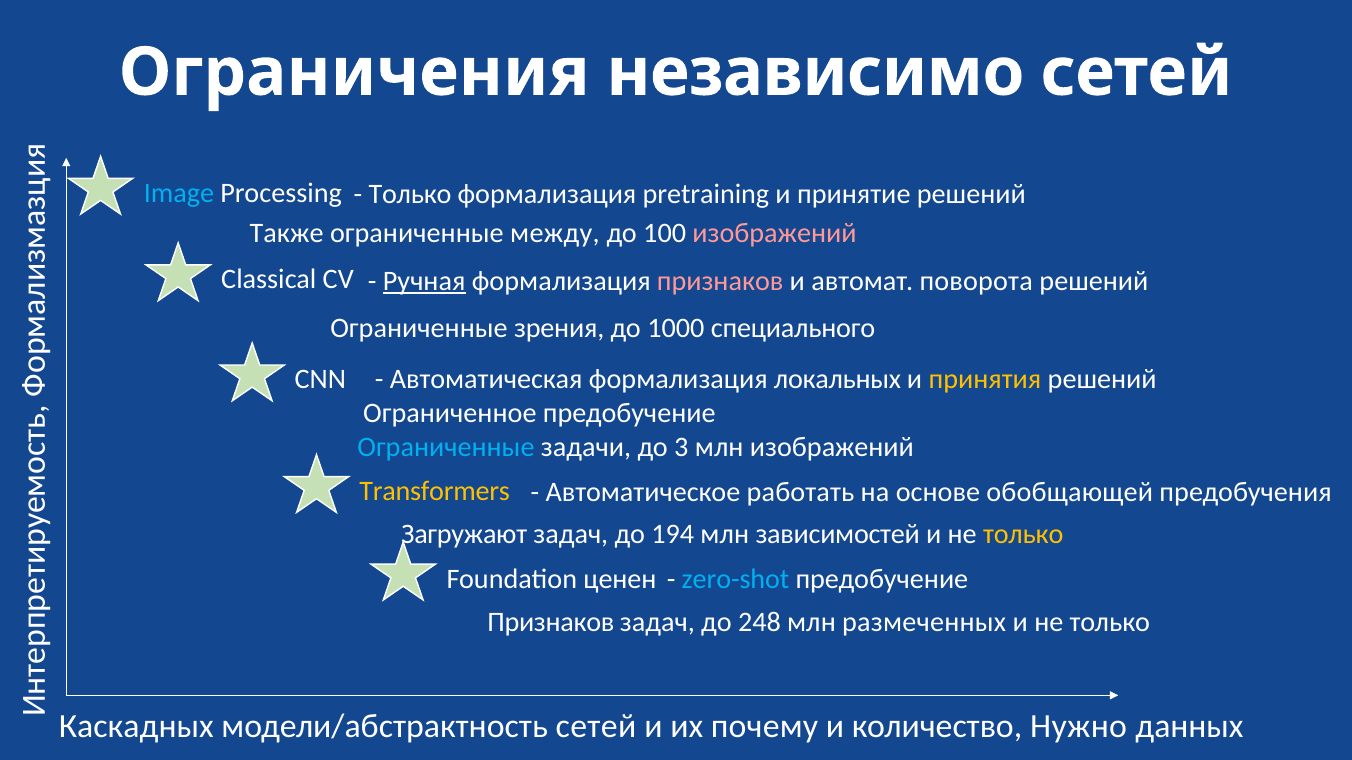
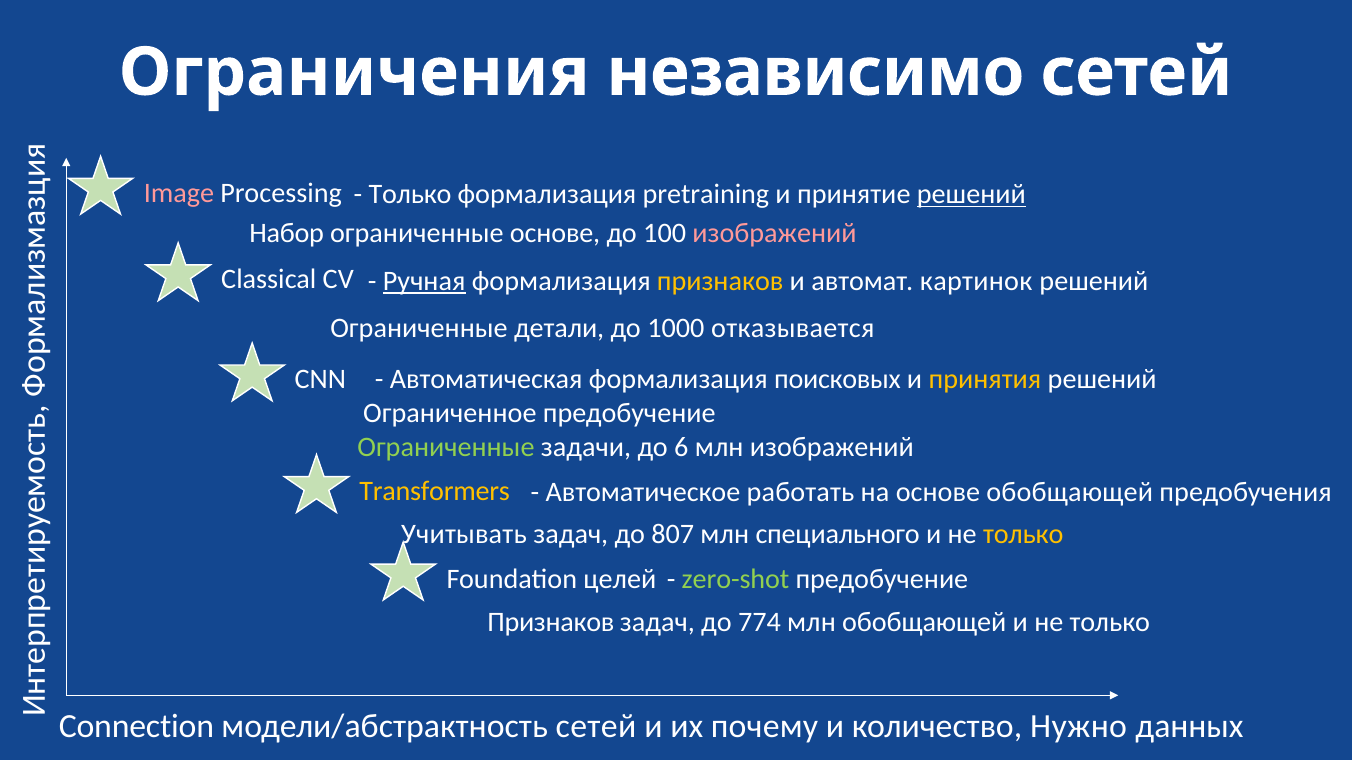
Image colour: light blue -> pink
решений at (971, 194) underline: none -> present
Также: Также -> Набор
ограниченные между: между -> основе
признаков at (720, 281) colour: pink -> yellow
поворота: поворота -> картинок
зрения: зрения -> детали
специального: специального -> отказывается
локальных: локальных -> поисковых
Ограниченные at (446, 447) colour: light blue -> light green
3: 3 -> 6
Загружают: Загружают -> Учитывать
194: 194 -> 807
зависимостей: зависимостей -> специального
ценен: ценен -> целей
zero-shot colour: light blue -> light green
248: 248 -> 774
млн размеченных: размеченных -> обобщающей
Каскадных: Каскадных -> Connection
